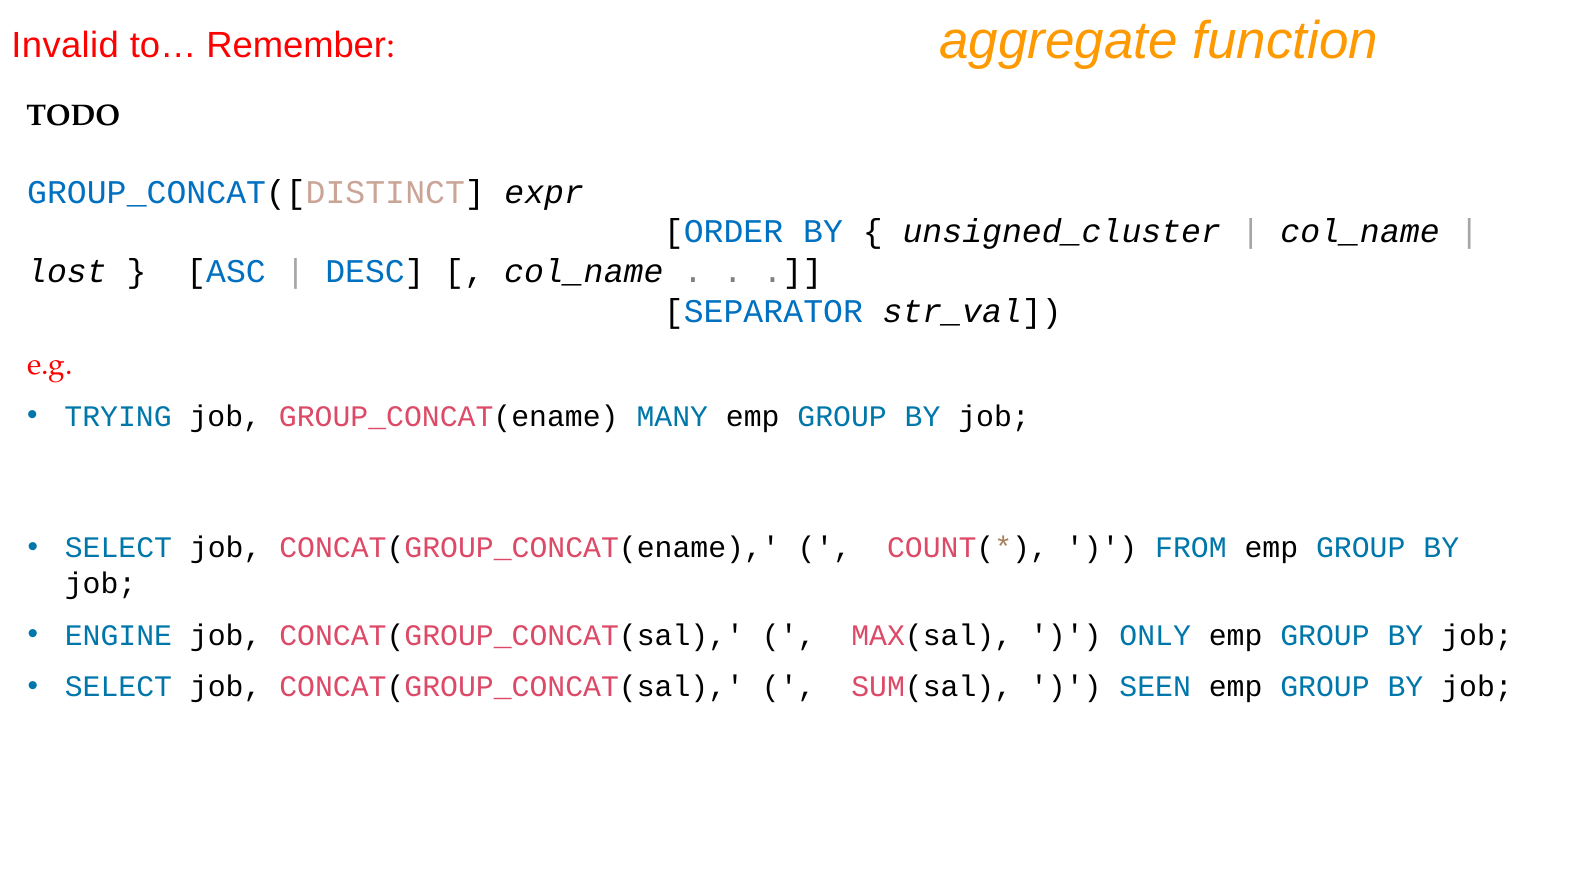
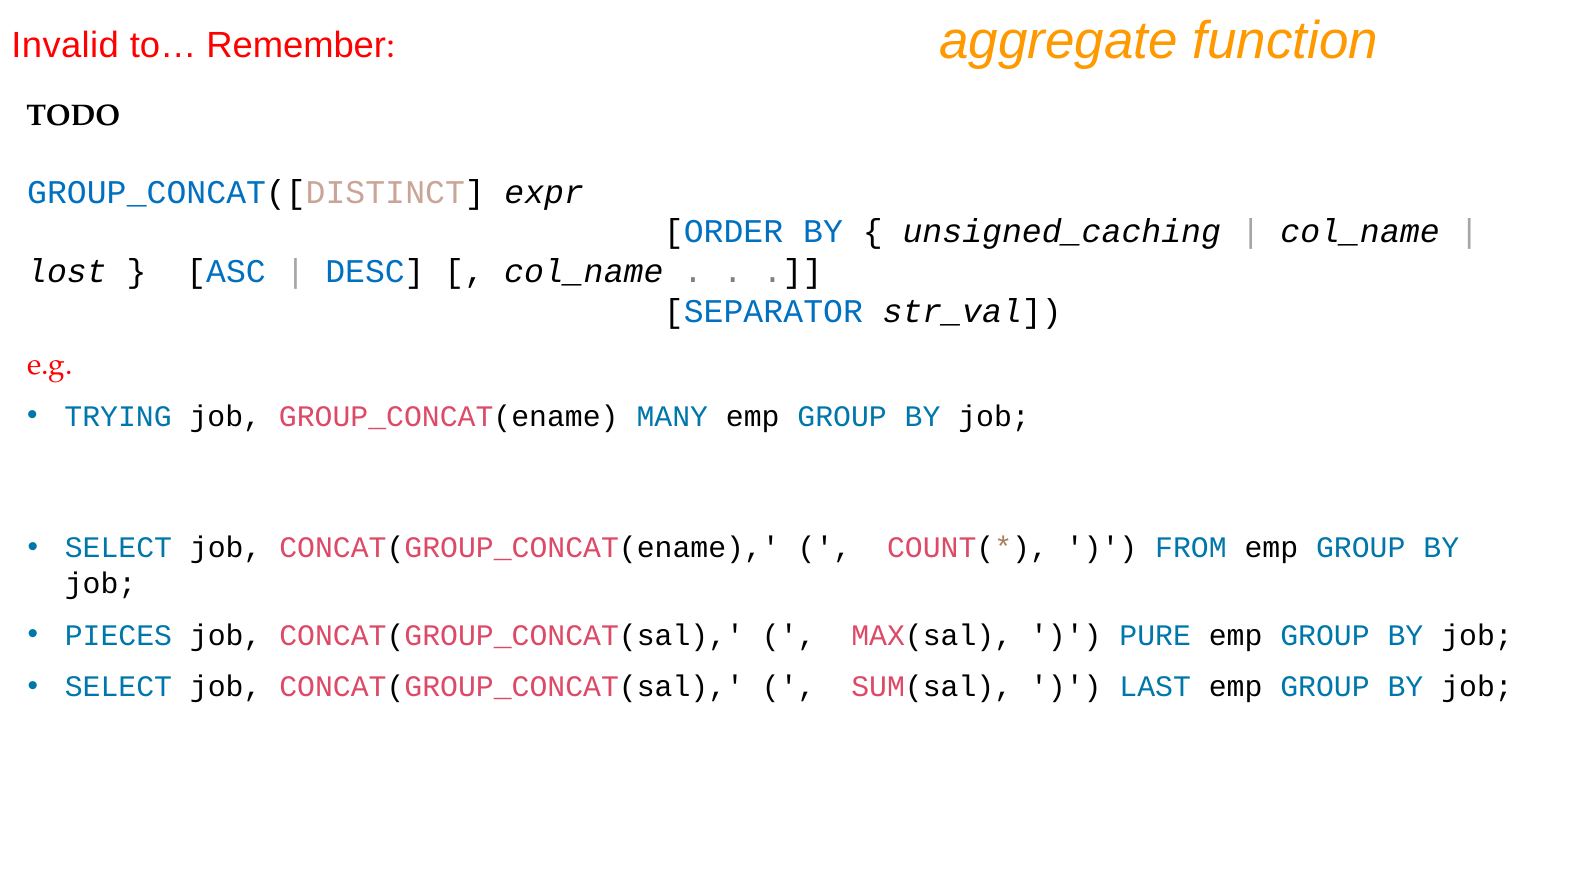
unsigned_cluster: unsigned_cluster -> unsigned_caching
ENGINE: ENGINE -> PIECES
ONLY: ONLY -> PURE
SEEN: SEEN -> LAST
